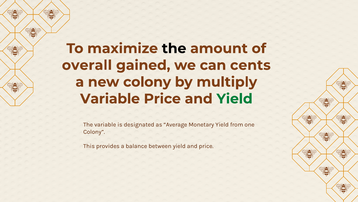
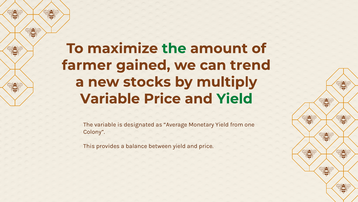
the at (174, 48) colour: black -> green
overall: overall -> farmer
cents: cents -> trend
new colony: colony -> stocks
